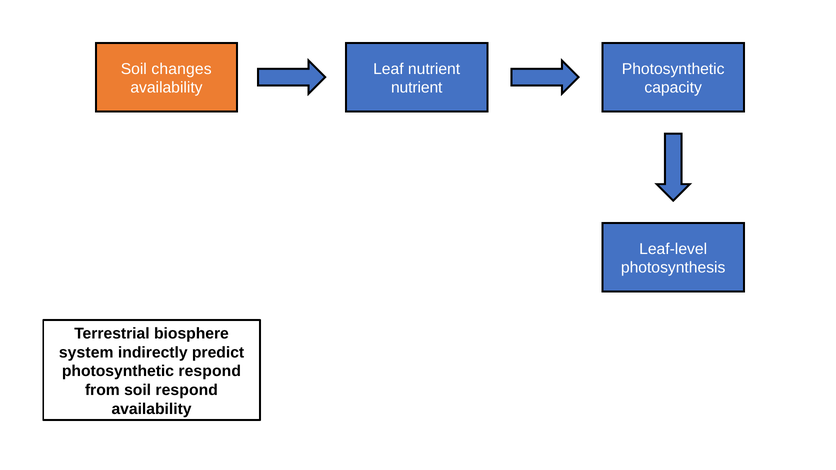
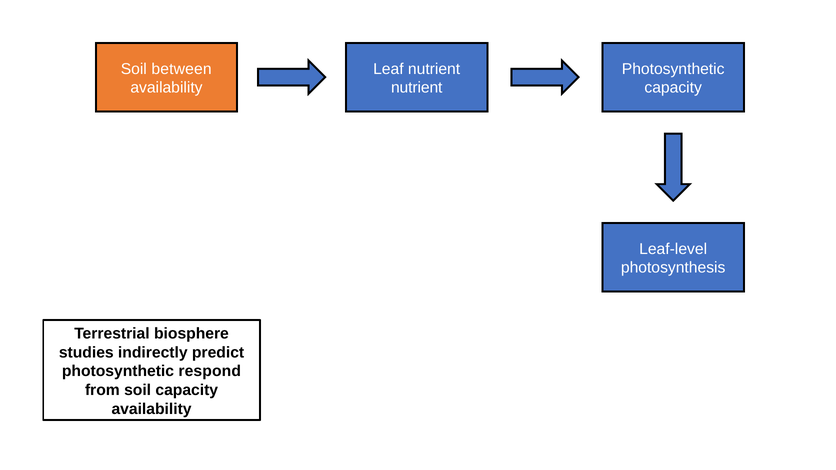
changes: changes -> between
system: system -> studies
soil respond: respond -> capacity
